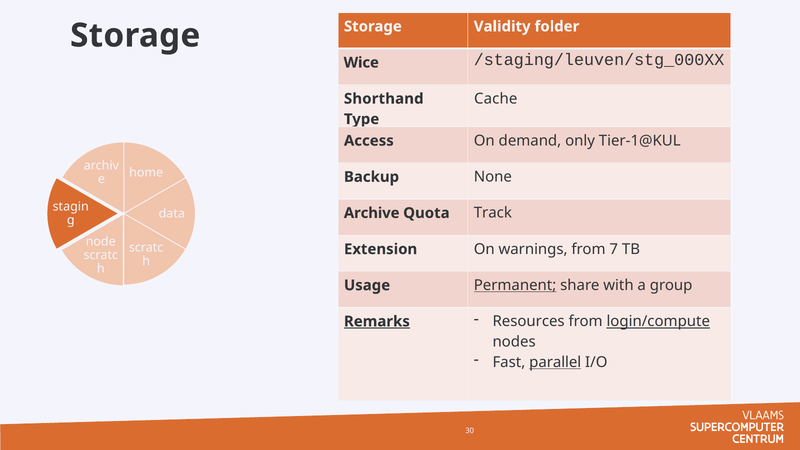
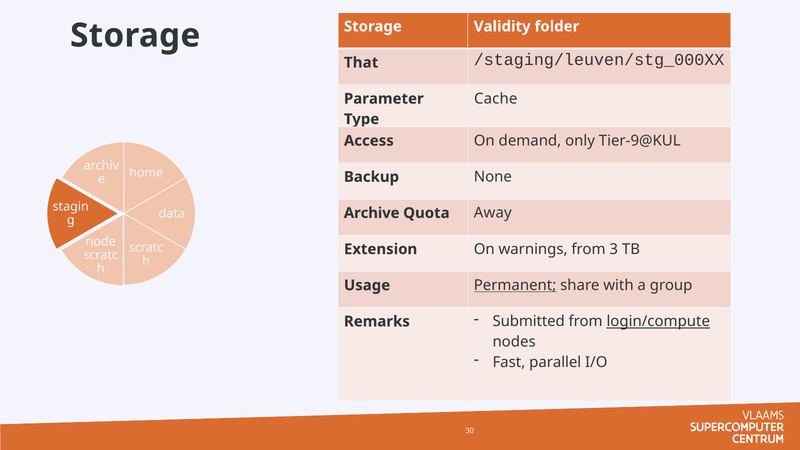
Wice: Wice -> That
Shorthand: Shorthand -> Parameter
Tier-1@KUL: Tier-1@KUL -> Tier-9@KUL
Track: Track -> Away
7: 7 -> 3
Remarks underline: present -> none
Resources: Resources -> Submitted
parallel underline: present -> none
